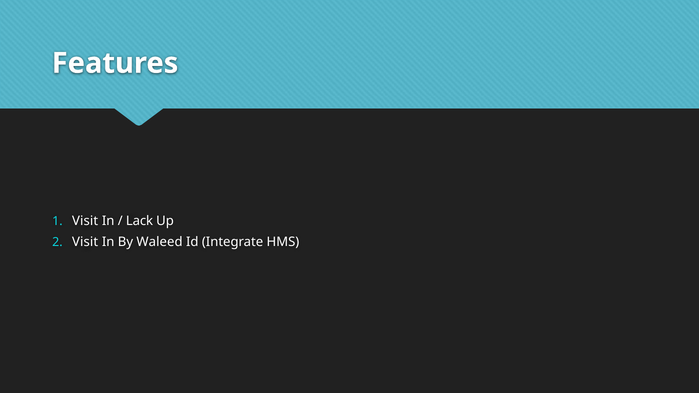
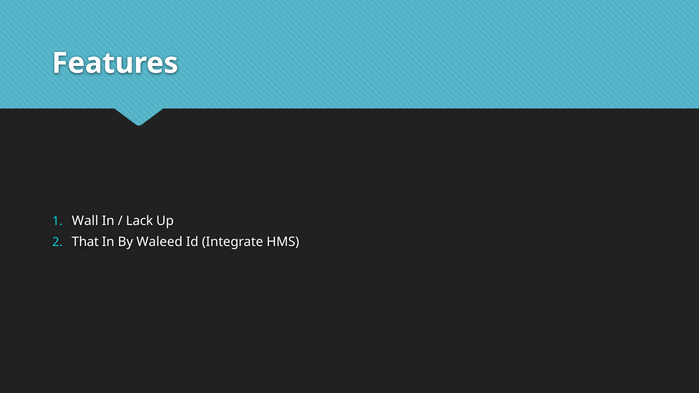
Visit at (85, 221): Visit -> Wall
Visit at (85, 242): Visit -> That
